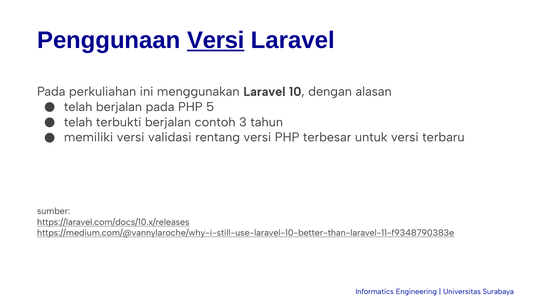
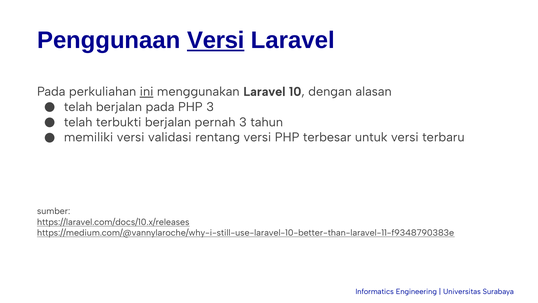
ini underline: none -> present
PHP 5: 5 -> 3
contoh: contoh -> pernah
